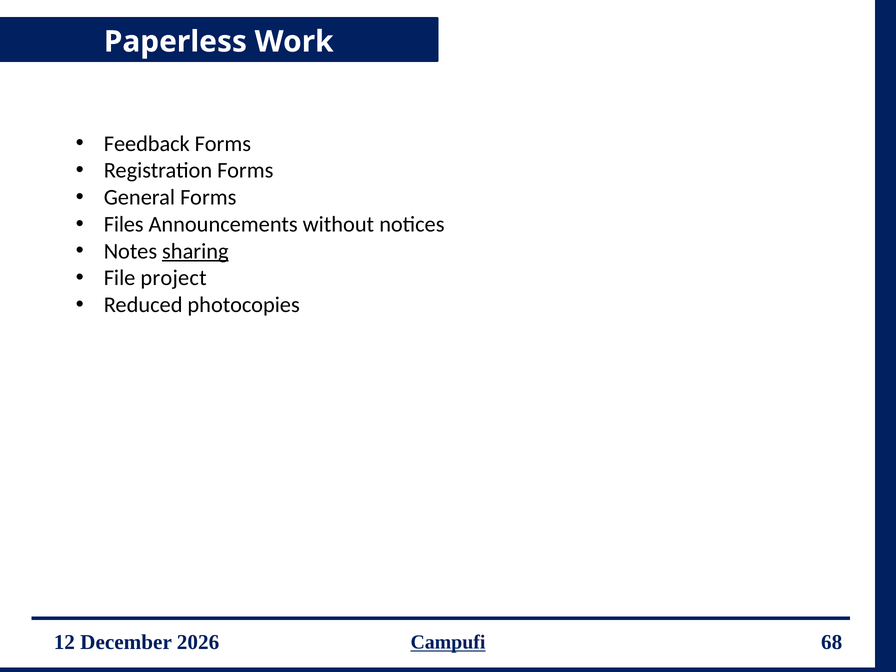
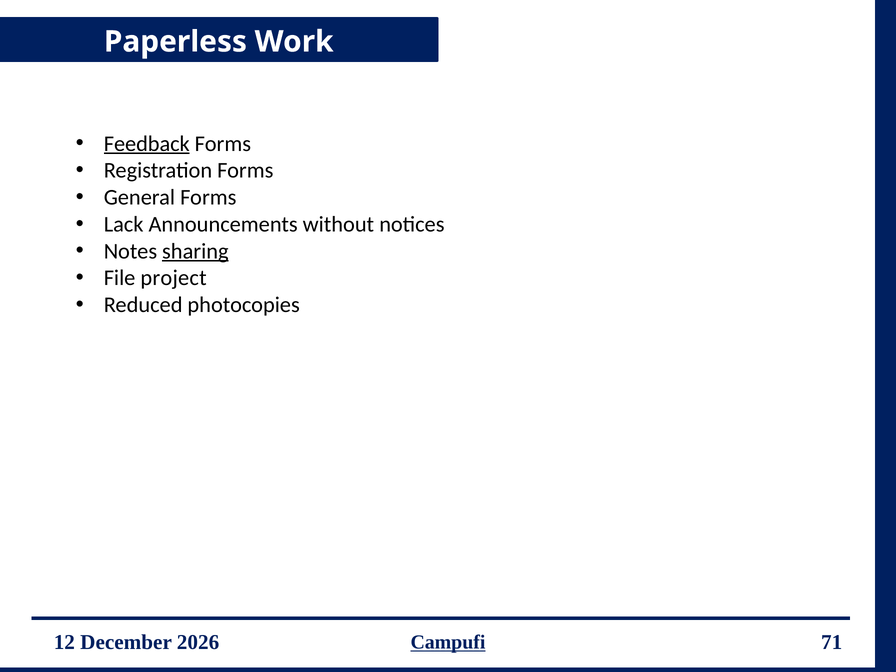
Feedback underline: none -> present
Files: Files -> Lack
68: 68 -> 71
